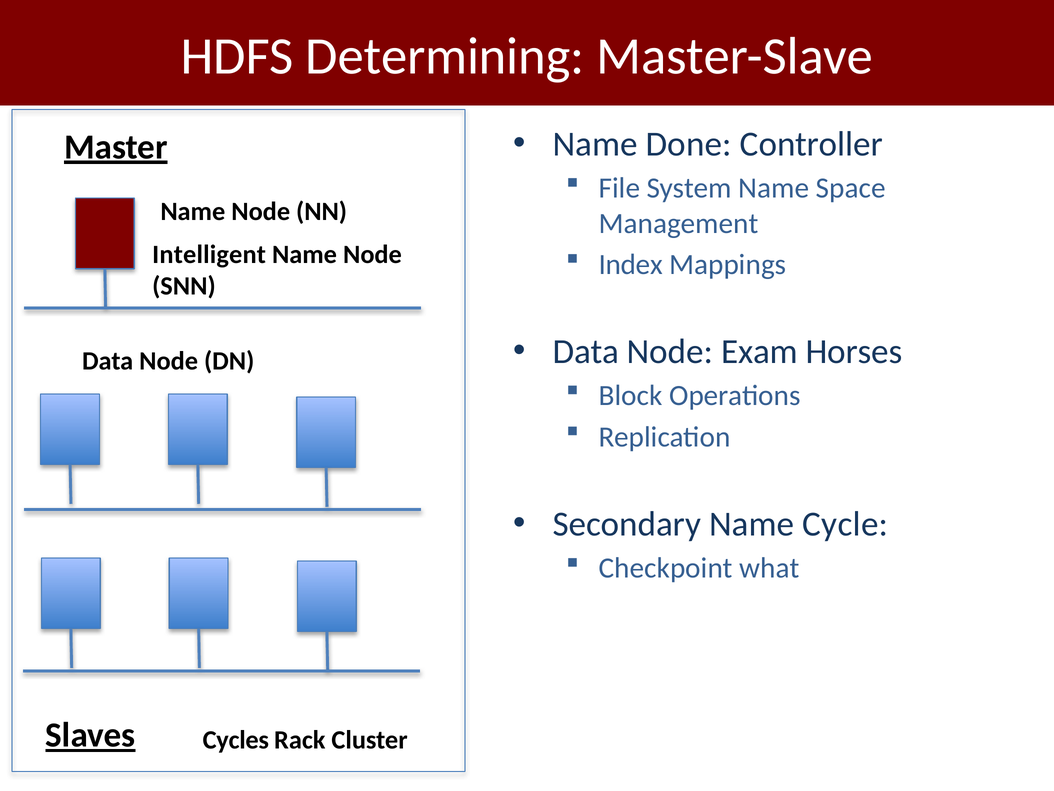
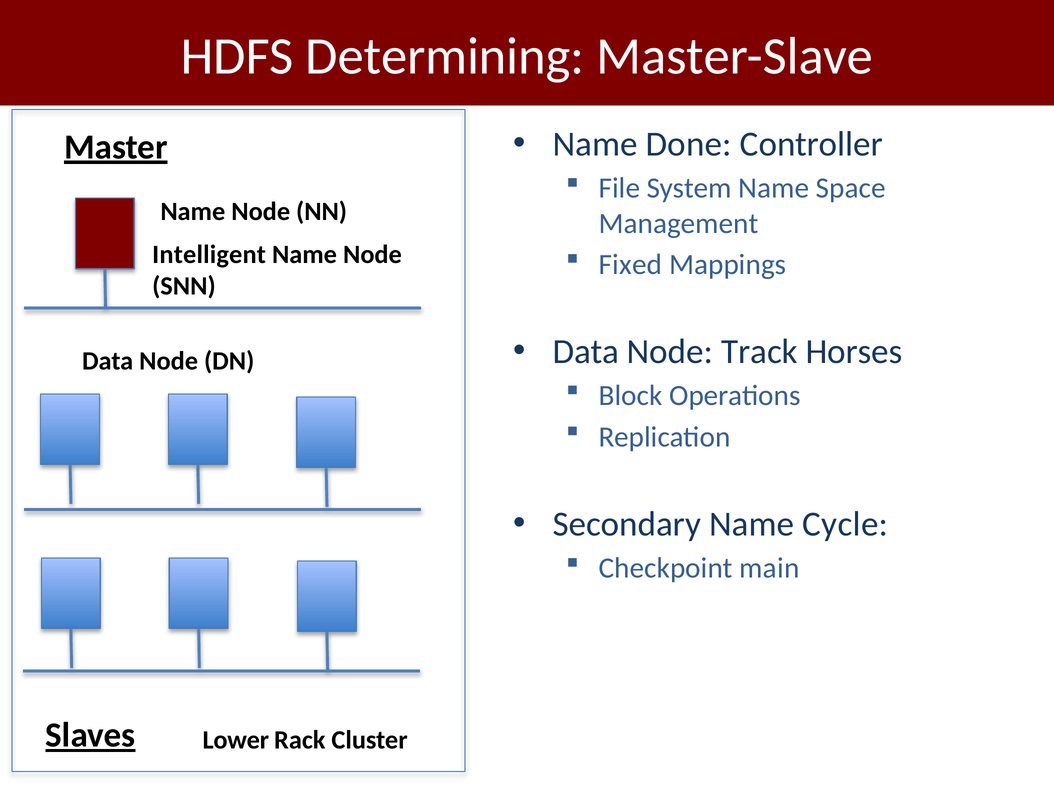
Index: Index -> Fixed
Exam: Exam -> Track
what: what -> main
Cycles: Cycles -> Lower
